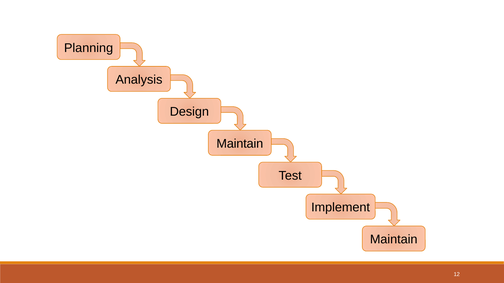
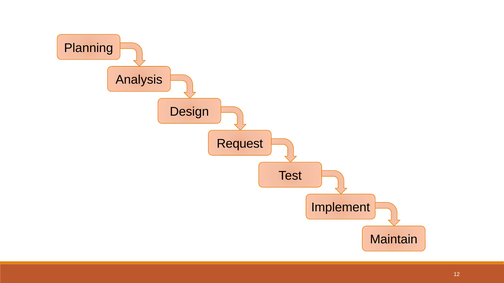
Maintain at (240, 144): Maintain -> Request
